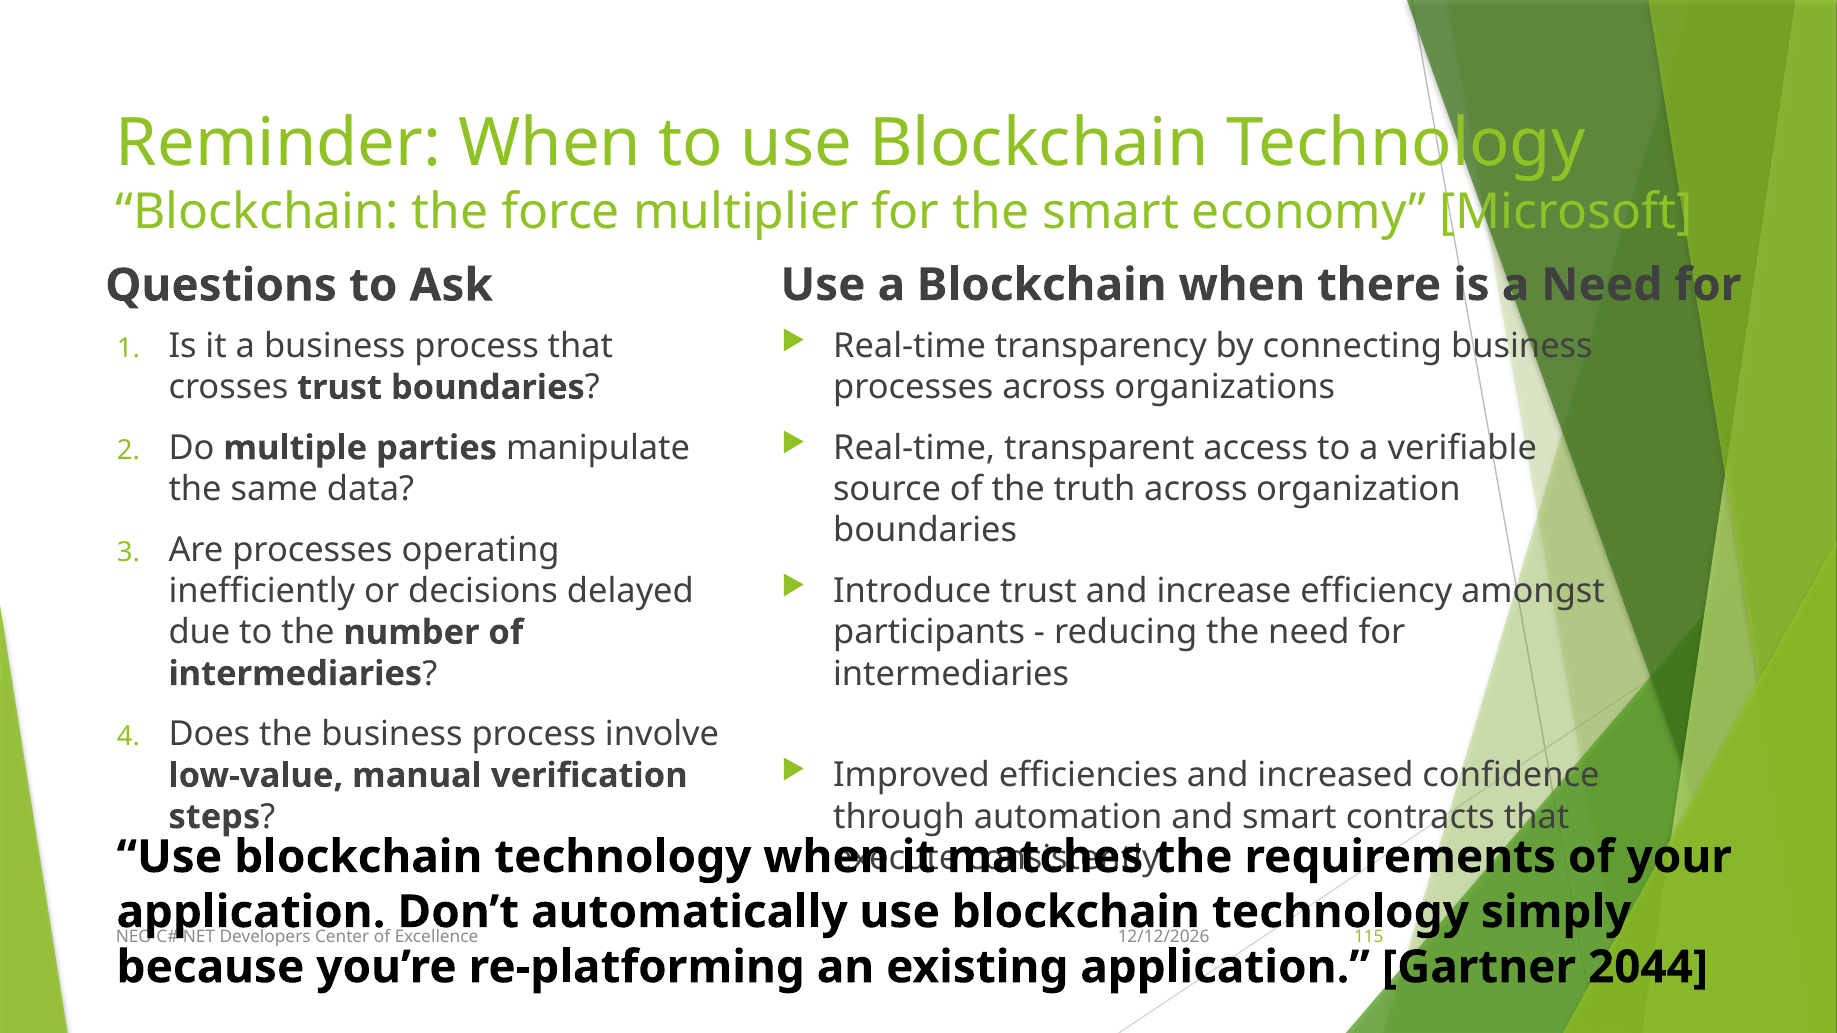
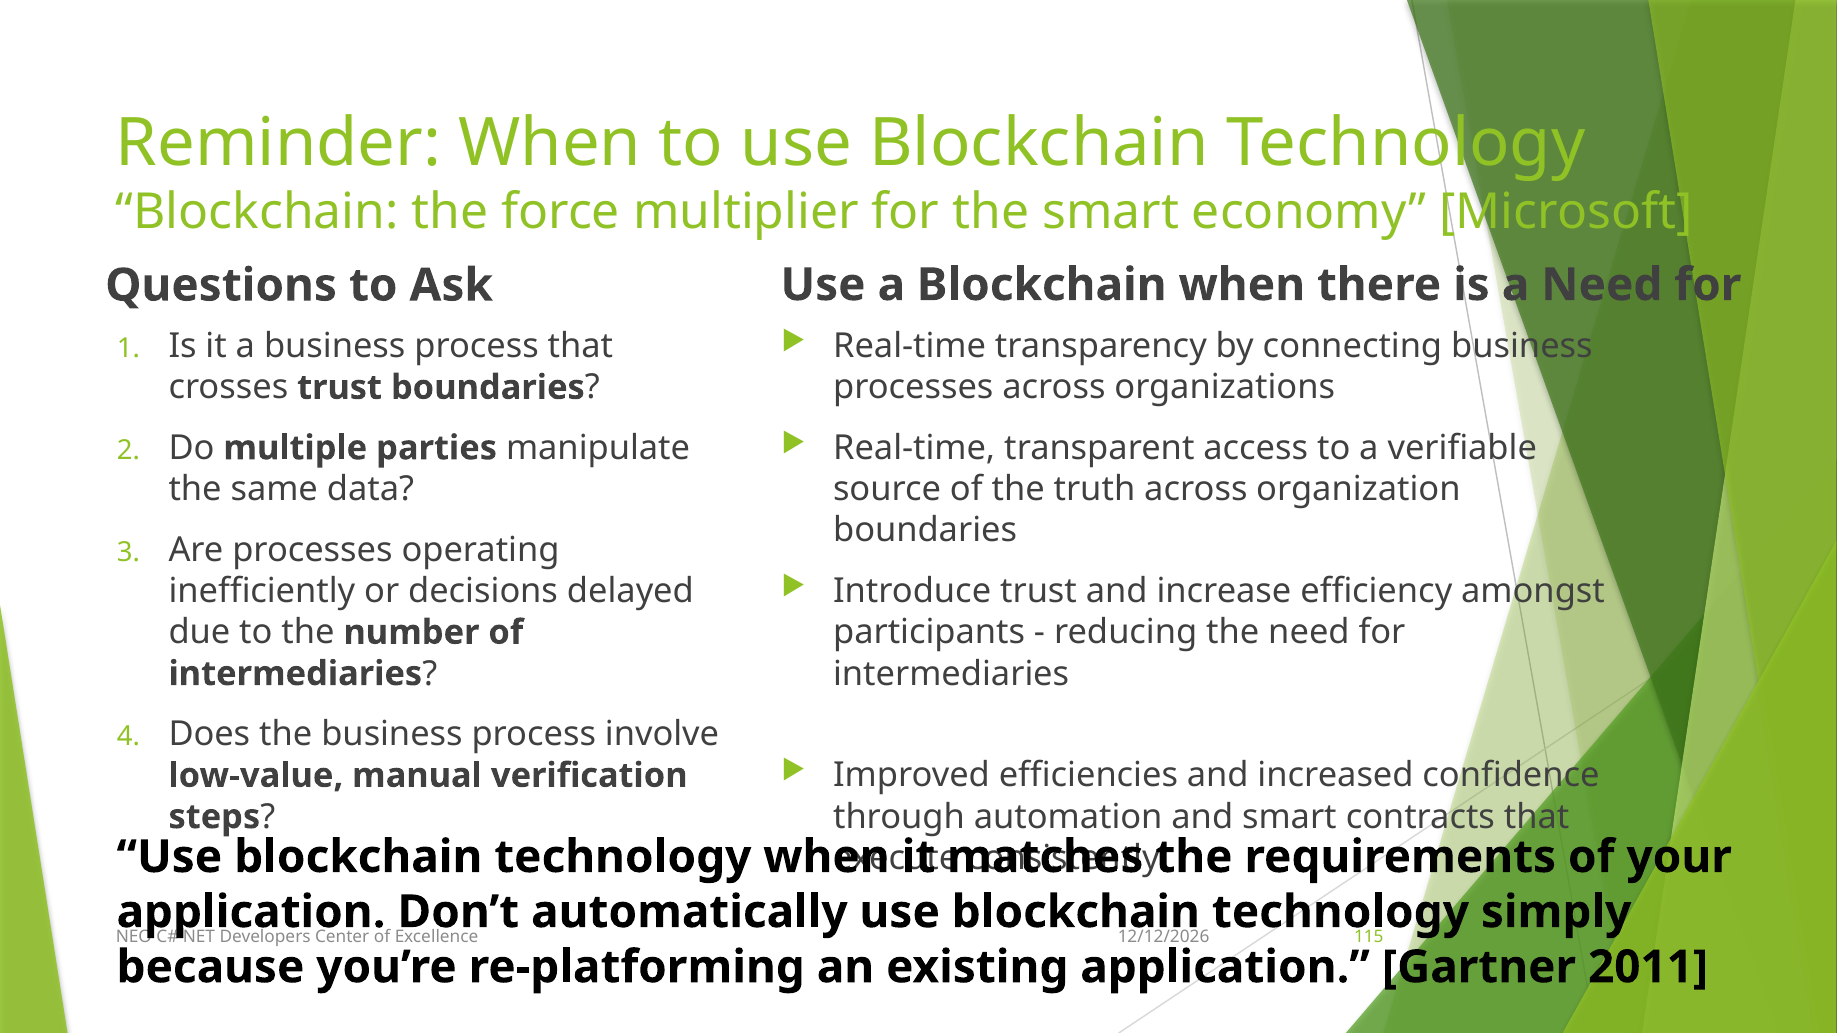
2044: 2044 -> 2011
